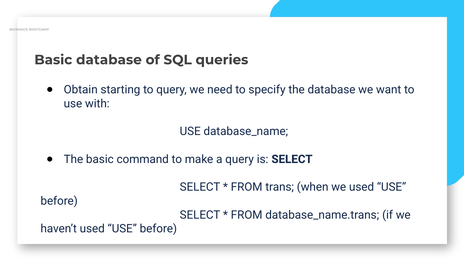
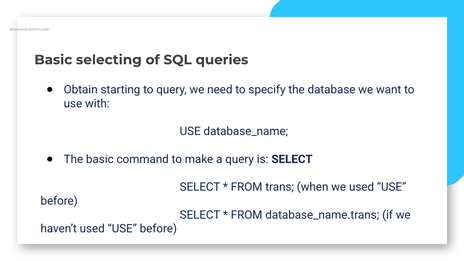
Basic database: database -> selecting
